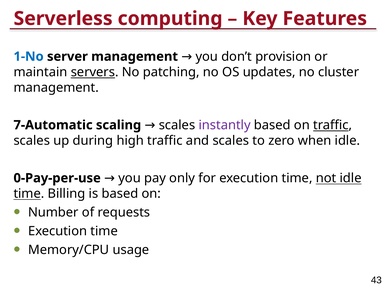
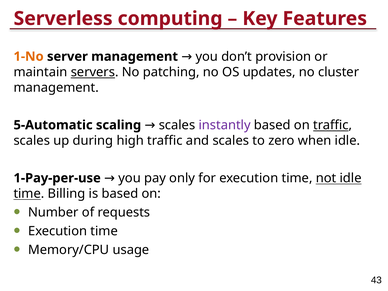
1-No colour: blue -> orange
7-Automatic: 7-Automatic -> 5-Automatic
0-Pay-per-use: 0-Pay-per-use -> 1-Pay-per-use
